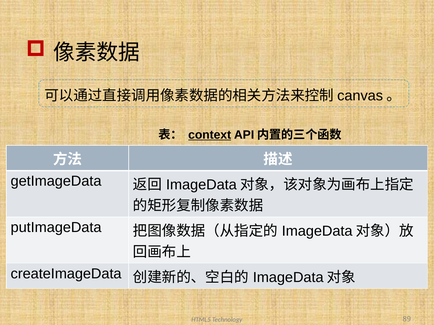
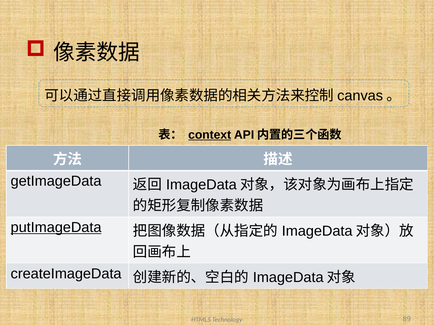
putImageData underline: none -> present
